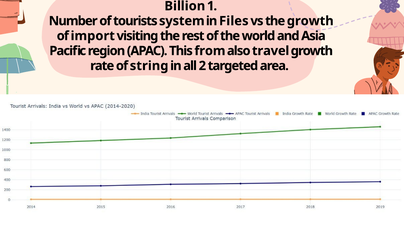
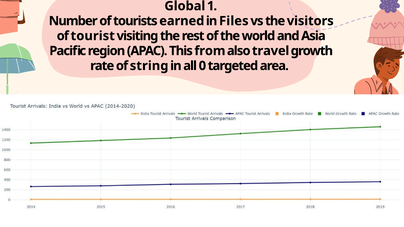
Billion: Billion -> Global
system: system -> earned
the growth: growth -> visitors
import: import -> tourist
2: 2 -> 0
